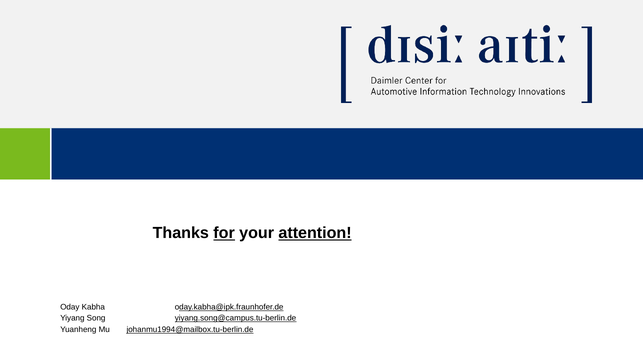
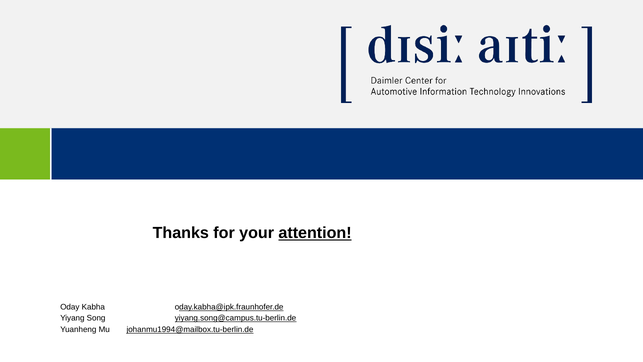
for underline: present -> none
